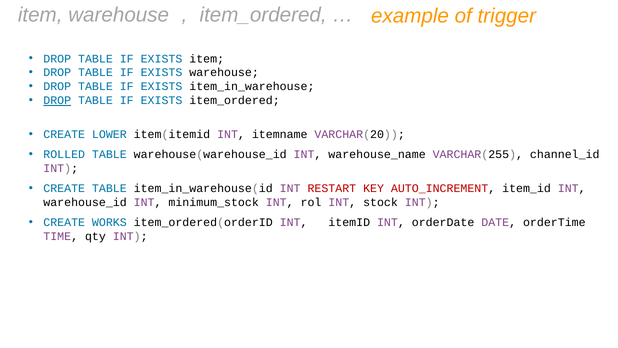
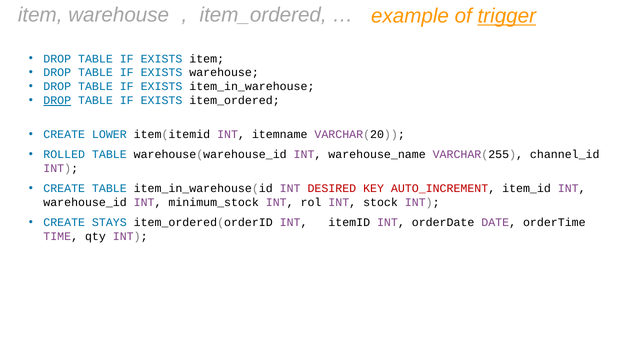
trigger underline: none -> present
RESTART: RESTART -> DESIRED
WORKS: WORKS -> STAYS
